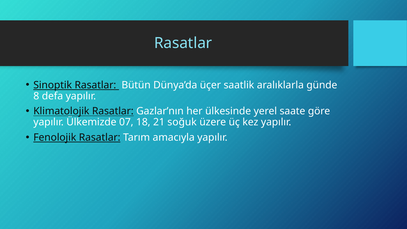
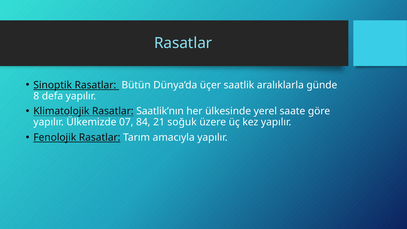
Gazlar’nın: Gazlar’nın -> Saatlik’nın
18: 18 -> 84
